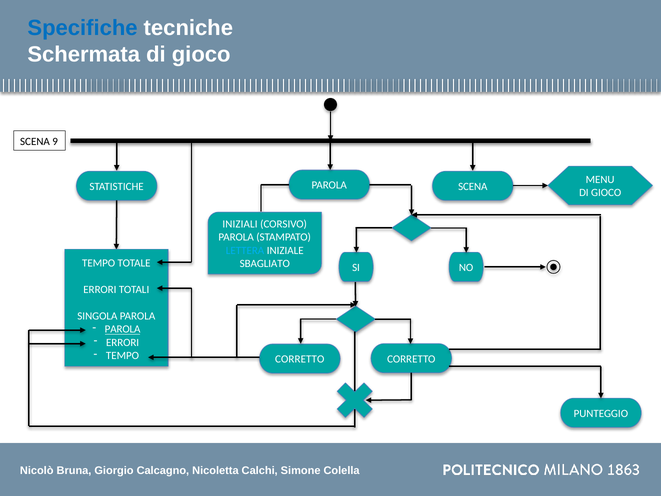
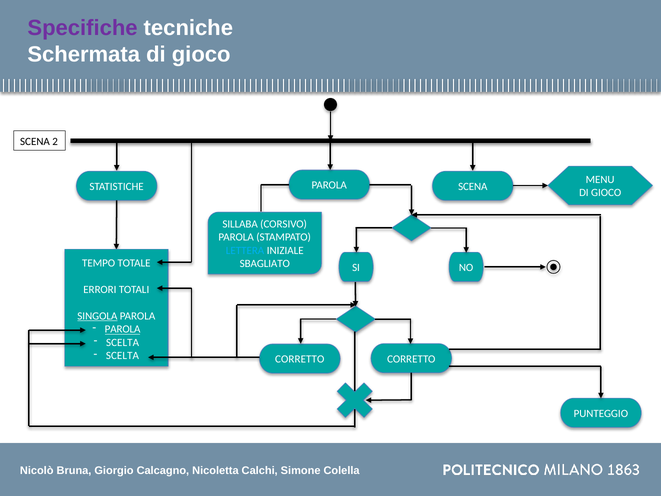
Specifiche colour: blue -> purple
9: 9 -> 2
INIZIALI: INIZIALI -> SILLABA
SINGOLA underline: none -> present
ERRORI at (123, 342): ERRORI -> SCELTA
TEMPO at (122, 356): TEMPO -> SCELTA
